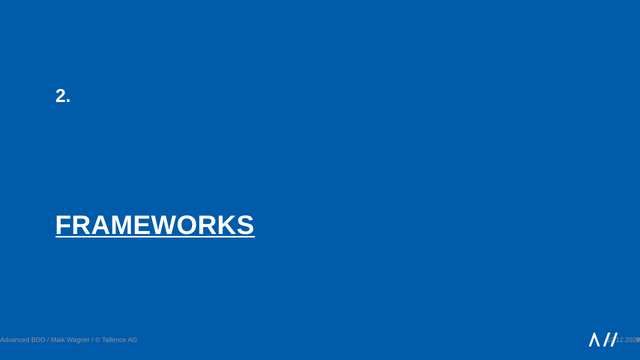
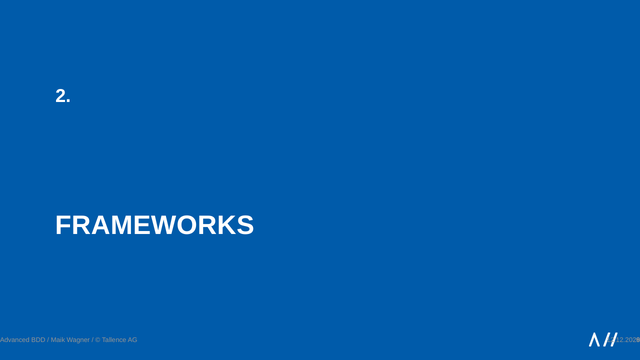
FRAMEWORKS underline: present -> none
